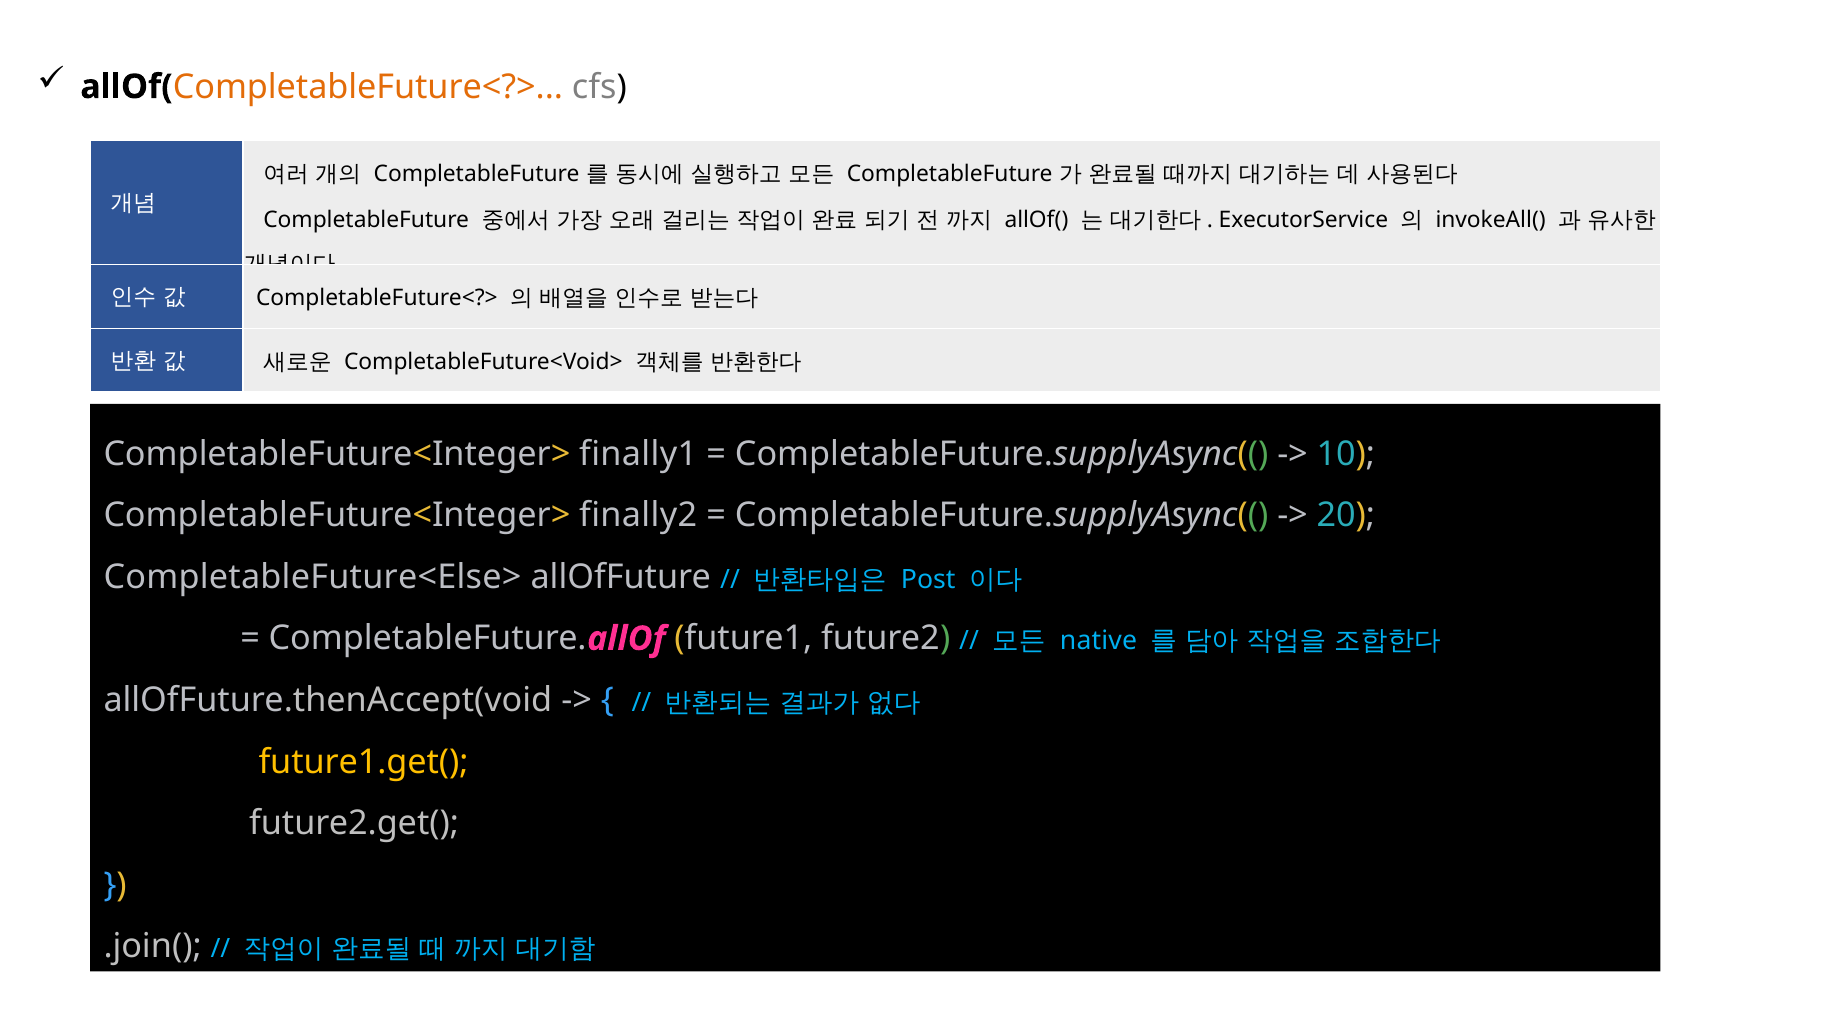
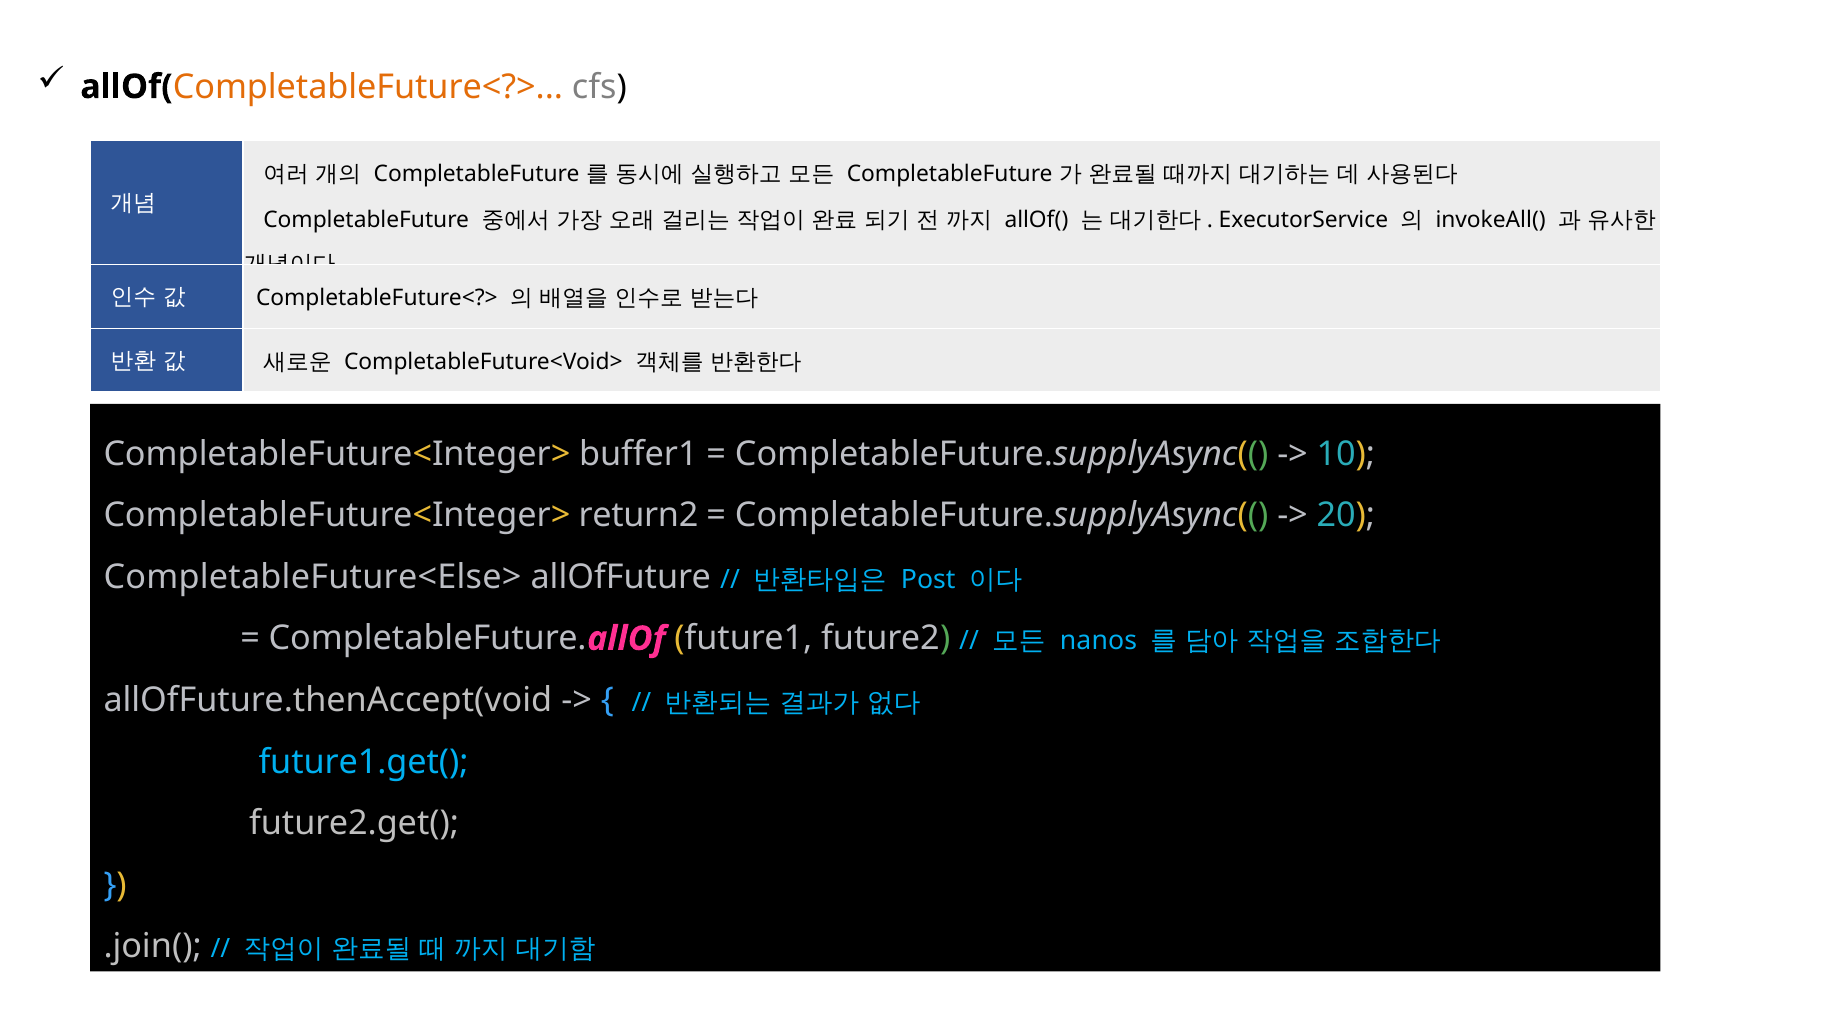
finally1: finally1 -> buffer1
finally2: finally2 -> return2
native: native -> nanos
future1.get( colour: yellow -> light blue
